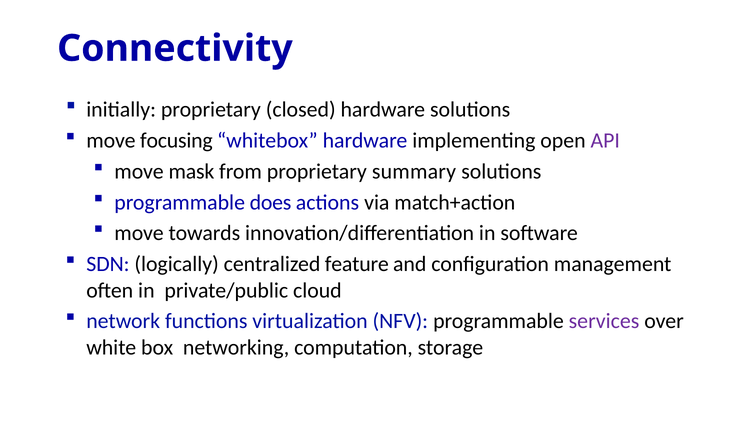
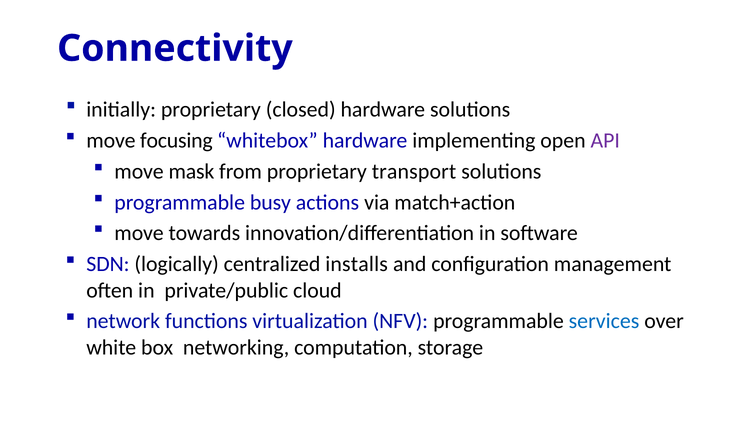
summary: summary -> transport
does: does -> busy
feature: feature -> installs
services colour: purple -> blue
